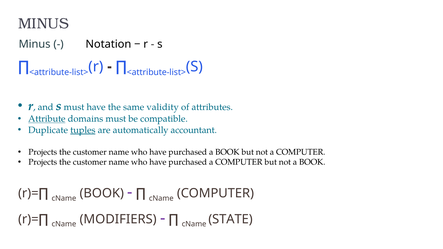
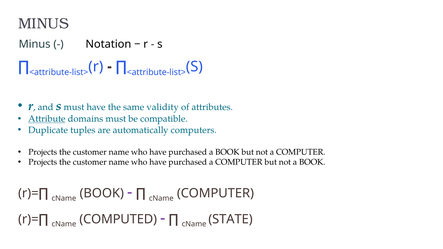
tuples underline: present -> none
accountant: accountant -> computers
MODIFIERS: MODIFIERS -> COMPUTED
